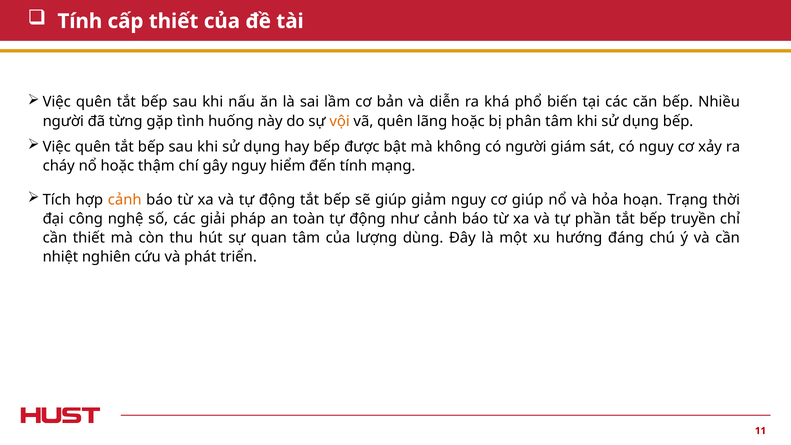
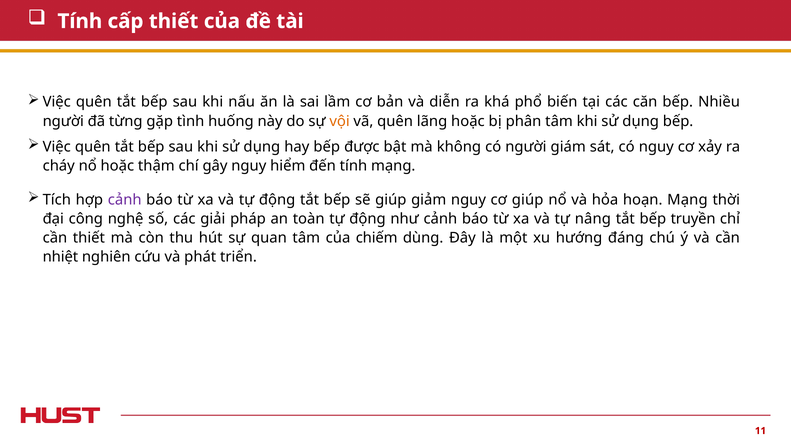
cảnh at (125, 200) colour: orange -> purple
hoạn Trạng: Trạng -> Mạng
phần: phần -> nâng
lượng: lượng -> chiếm
